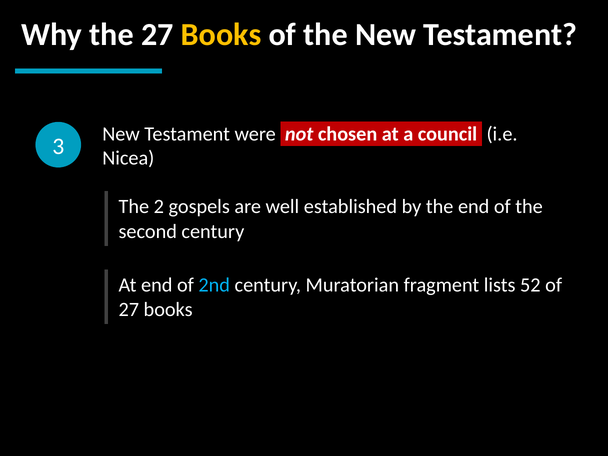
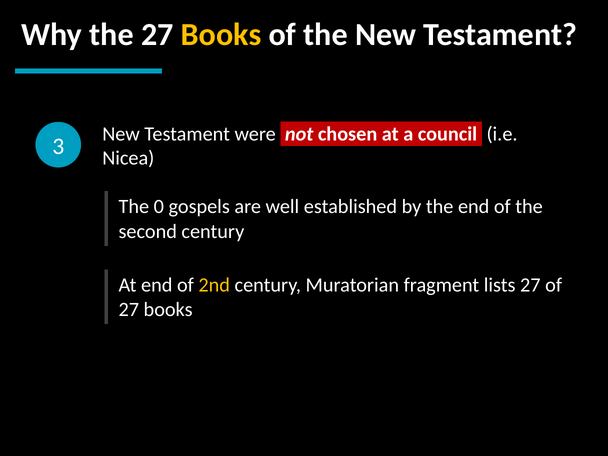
2: 2 -> 0
2nd colour: light blue -> yellow
lists 52: 52 -> 27
